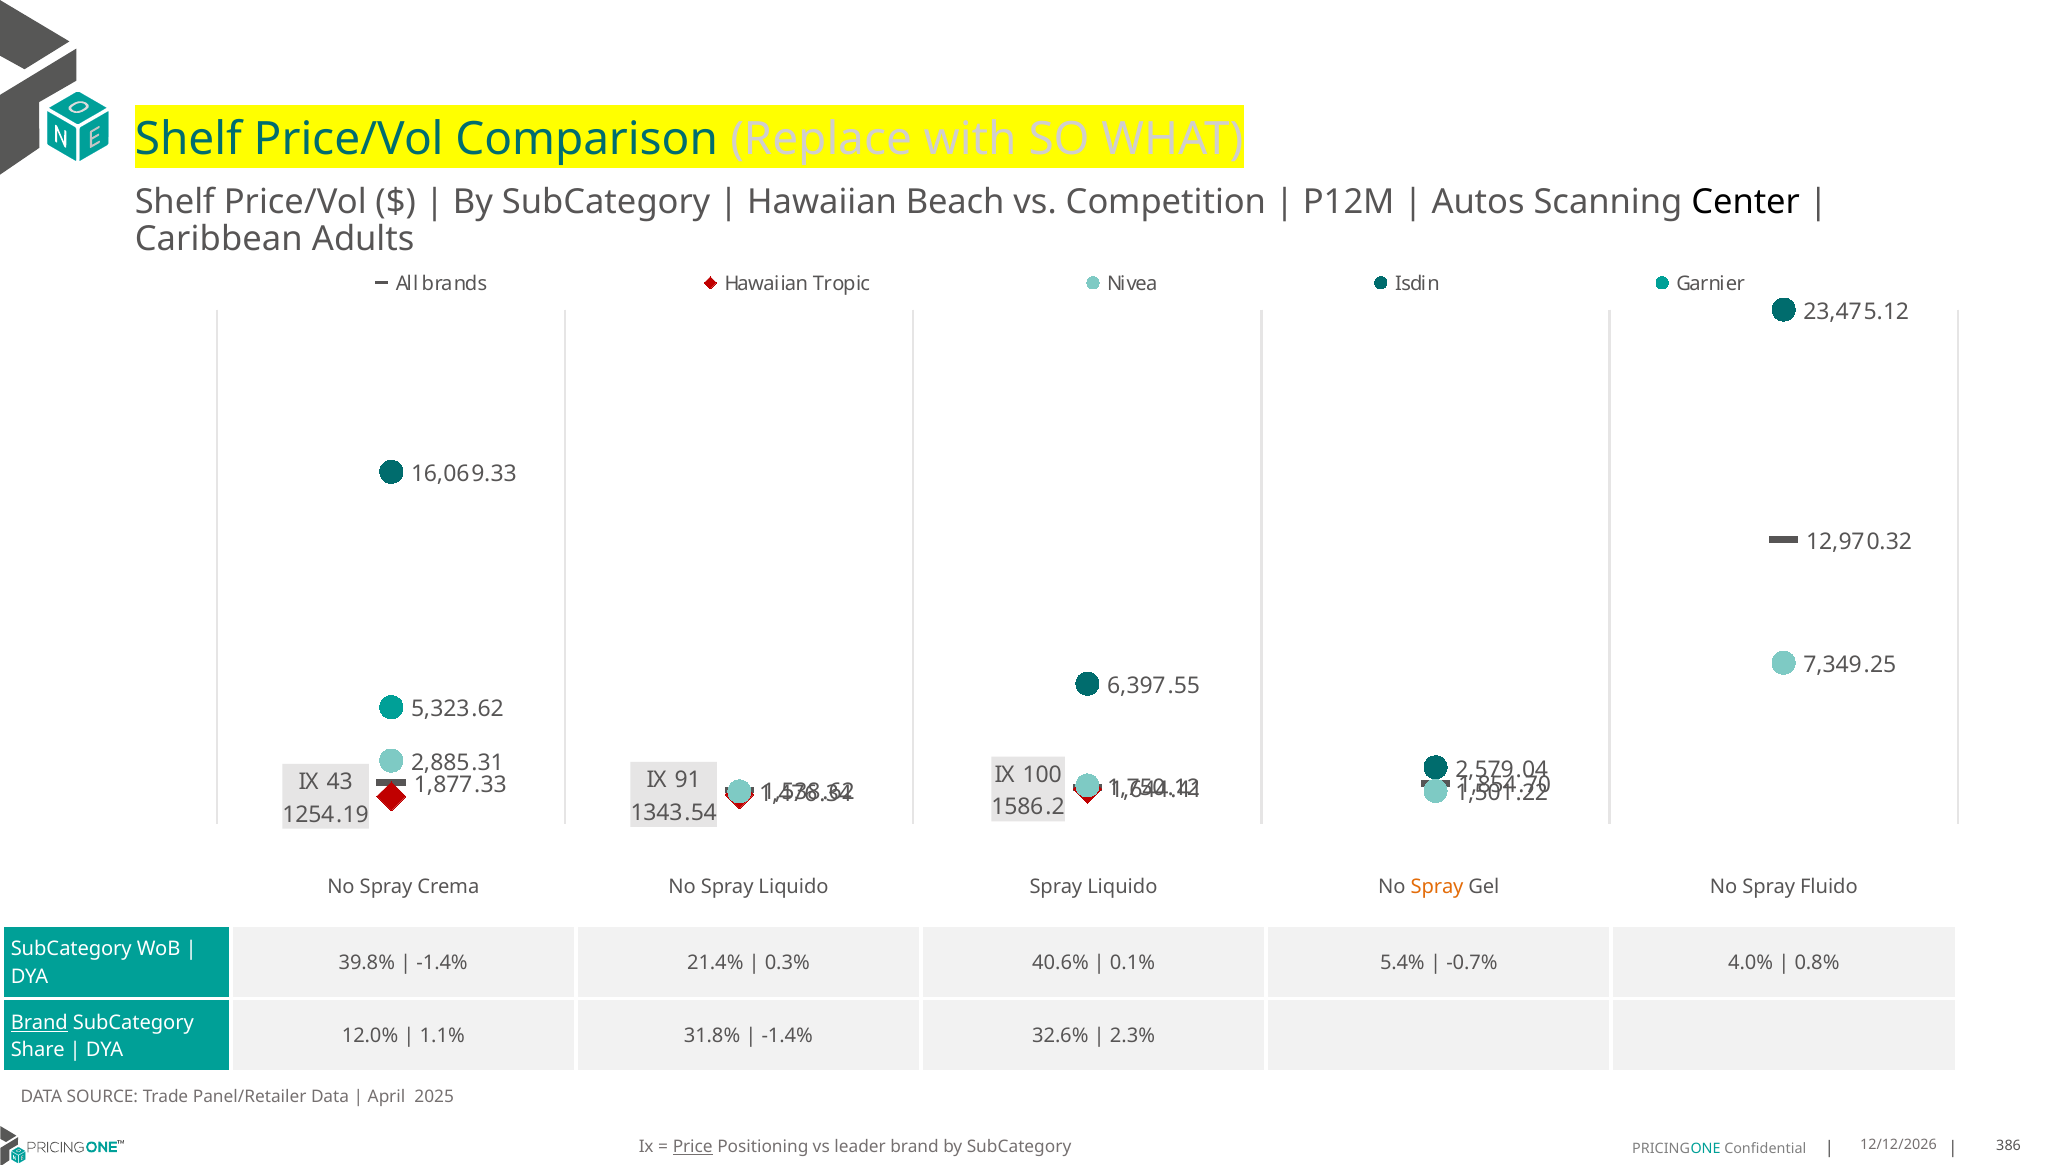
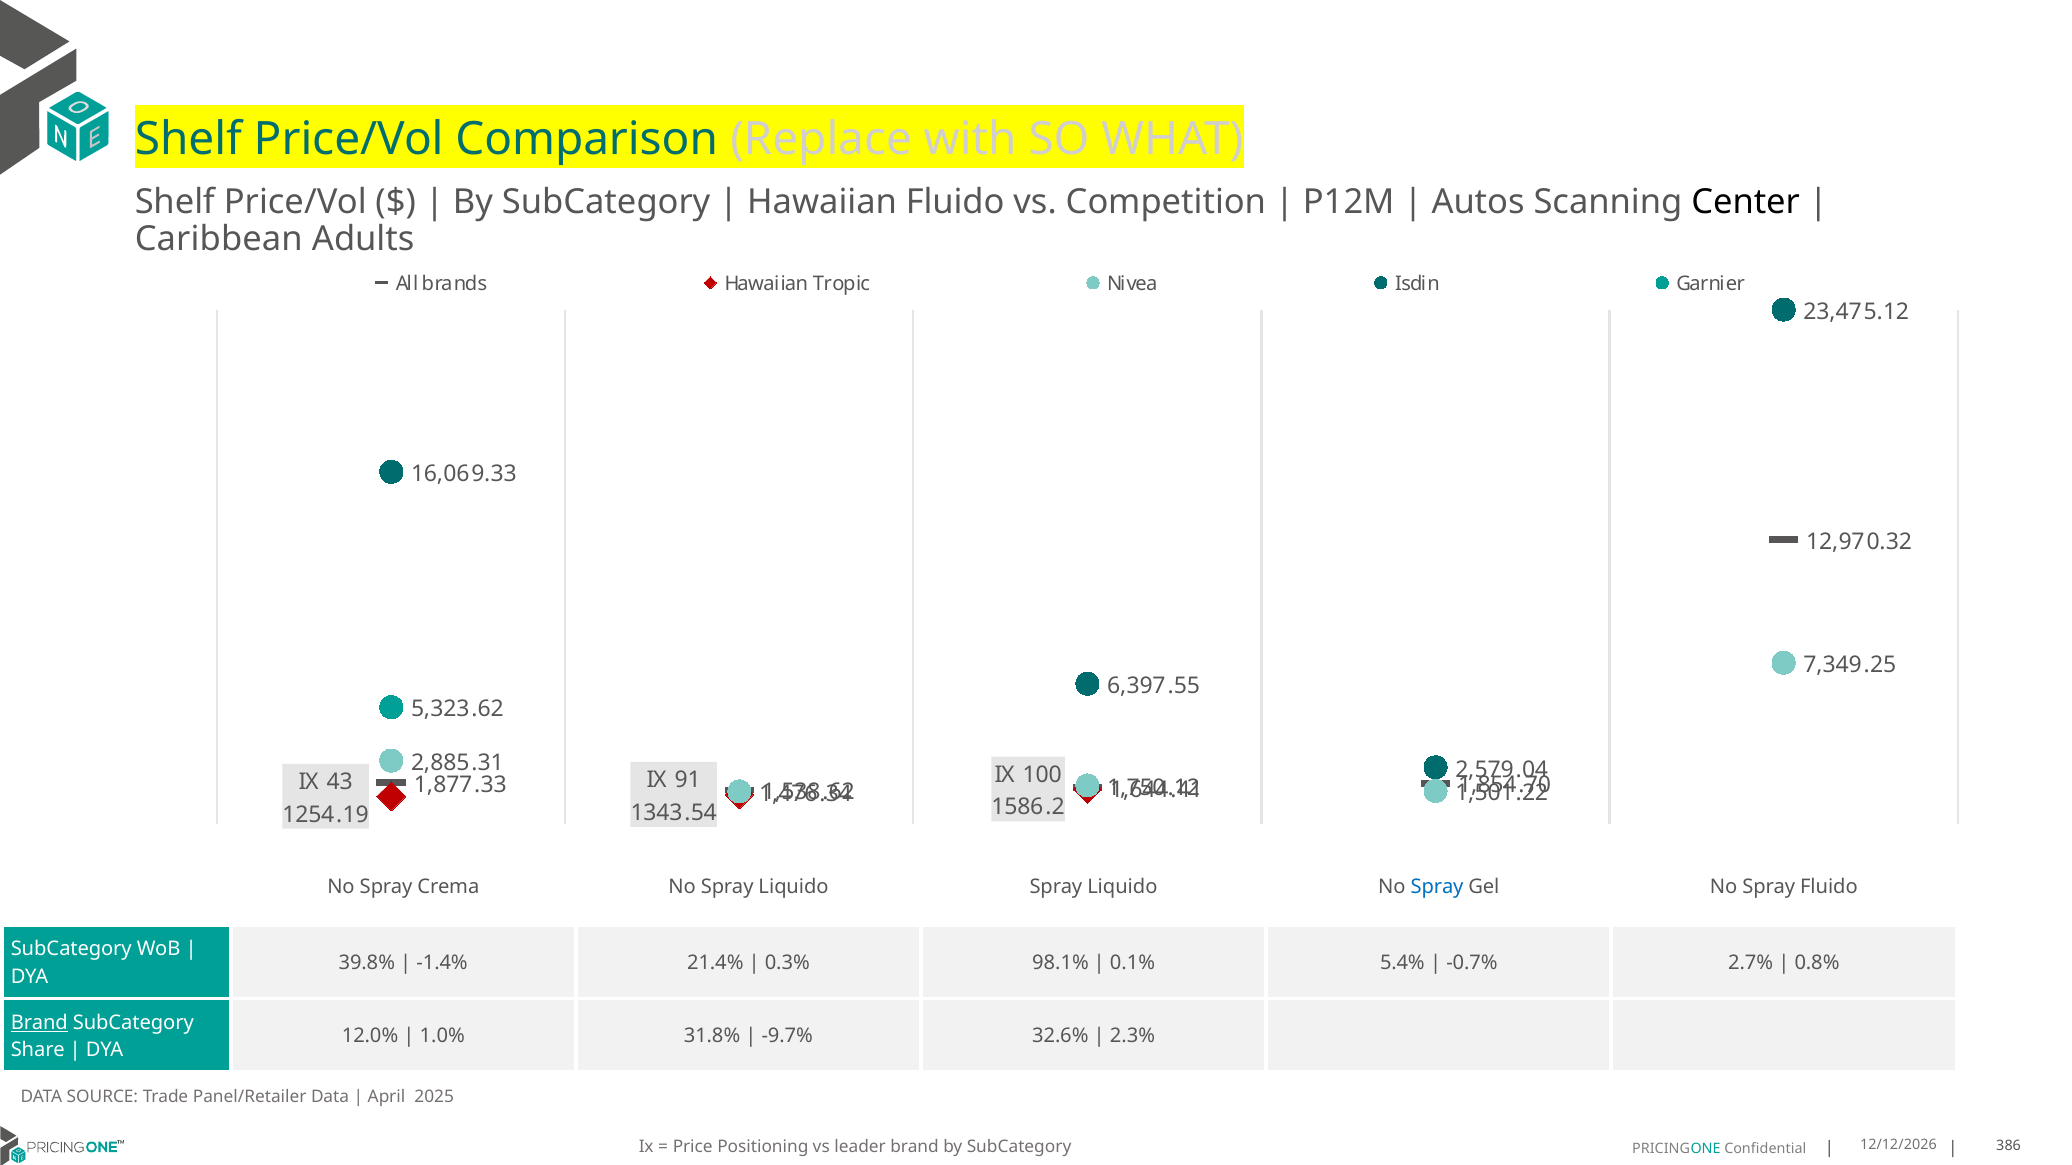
Hawaiian Beach: Beach -> Fluido
Spray at (1437, 887) colour: orange -> blue
40.6%: 40.6% -> 98.1%
4.0%: 4.0% -> 2.7%
1.1%: 1.1% -> 1.0%
-1.4% at (787, 1037): -1.4% -> -9.7%
Price underline: present -> none
